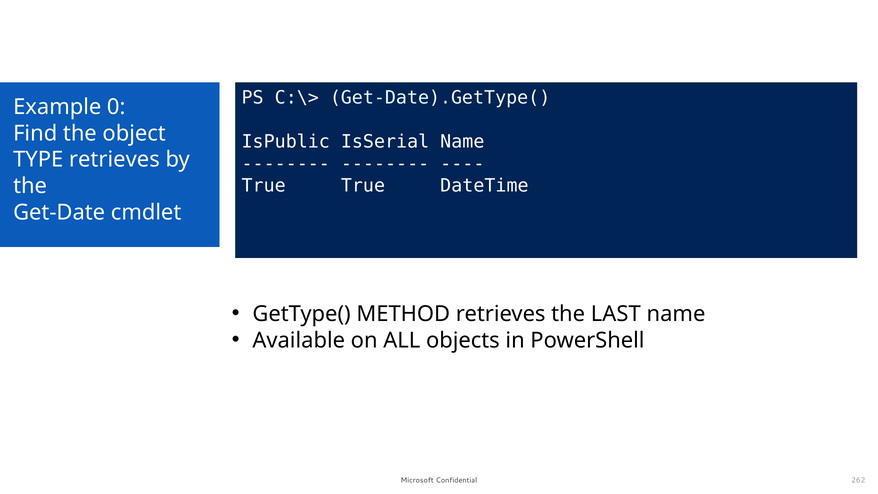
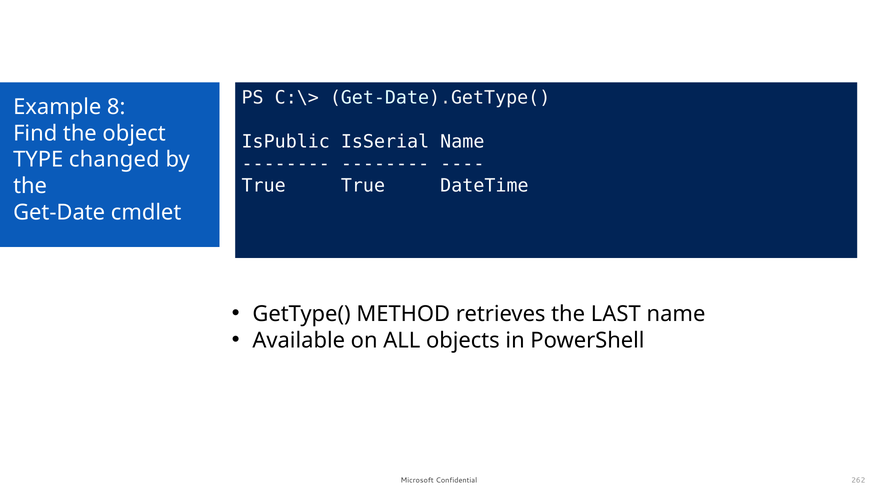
0: 0 -> 8
TYPE retrieves: retrieves -> changed
